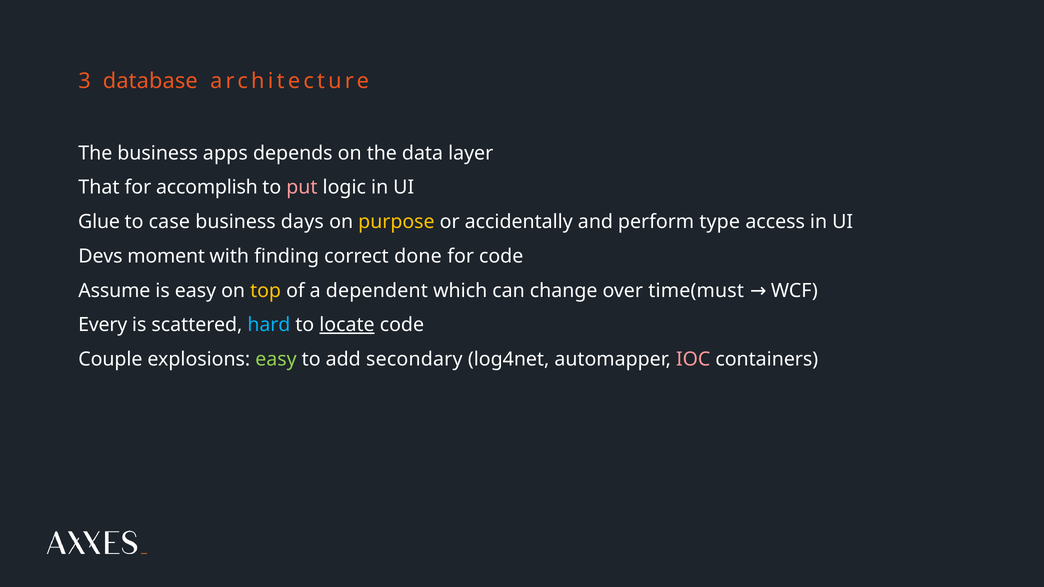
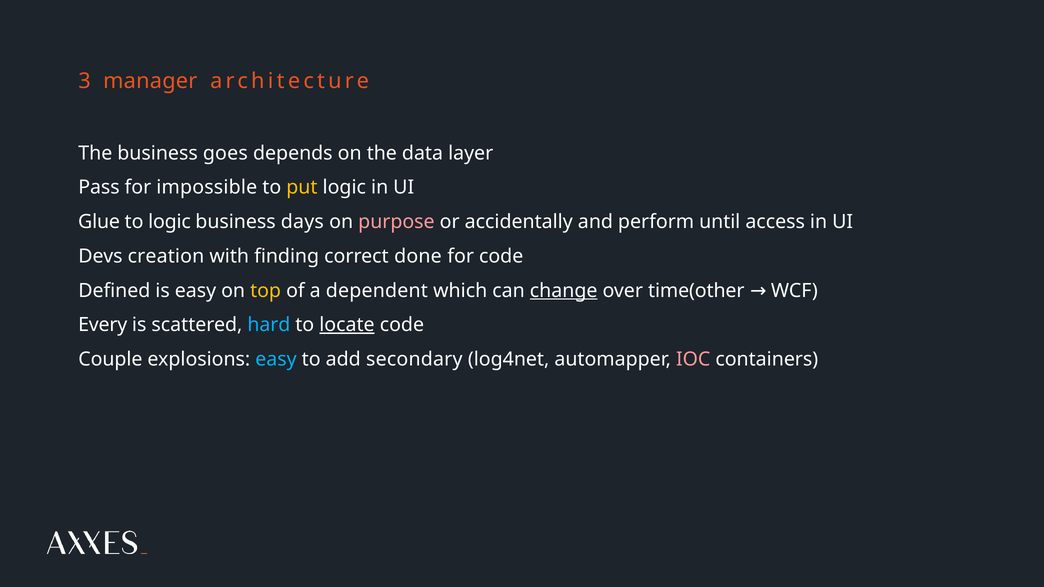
database: database -> manager
apps: apps -> goes
That: That -> Pass
accomplish: accomplish -> impossible
put colour: pink -> yellow
to case: case -> logic
purpose colour: yellow -> pink
type: type -> until
moment: moment -> creation
Assume: Assume -> Defined
change underline: none -> present
time(must: time(must -> time(other
easy at (276, 359) colour: light green -> light blue
